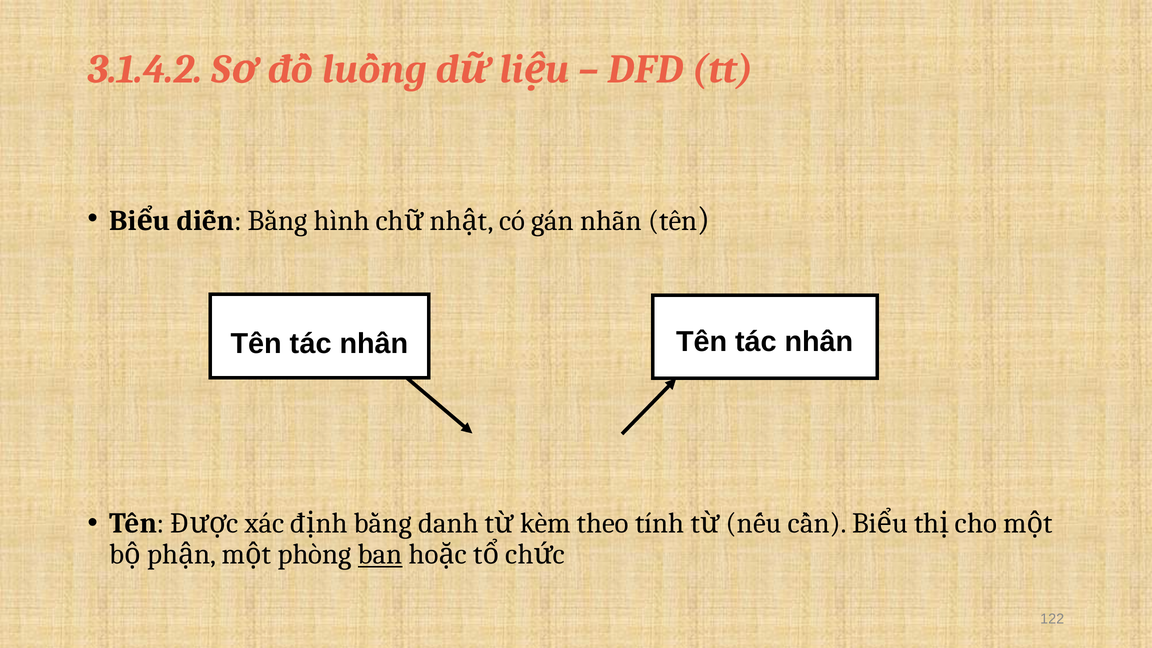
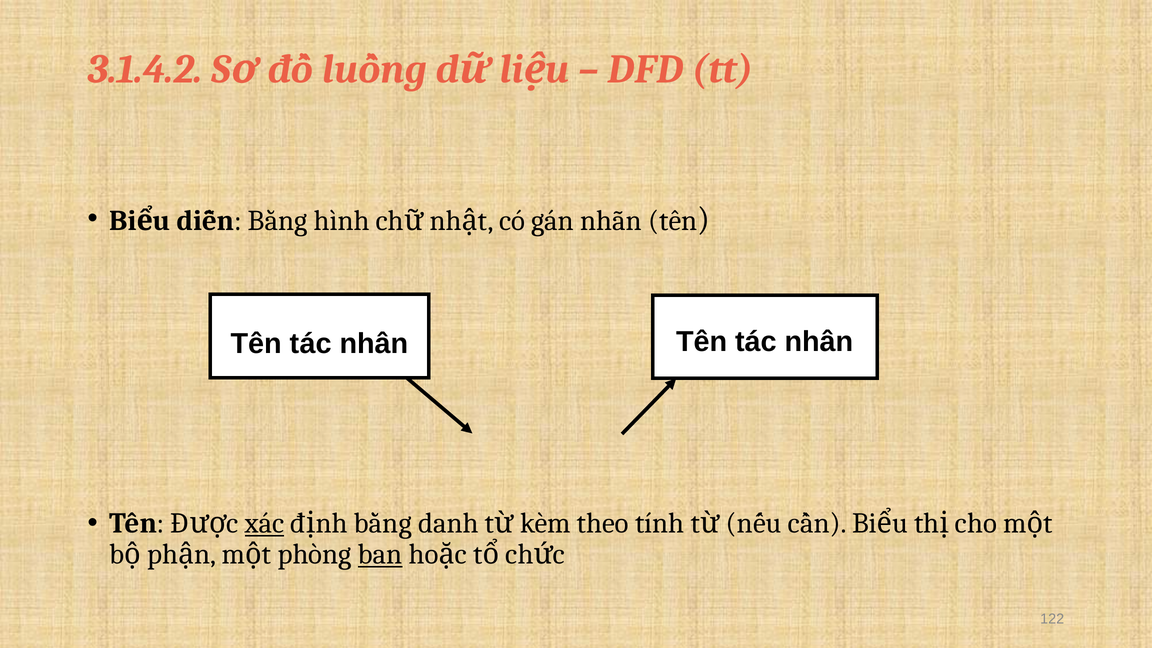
xác underline: none -> present
